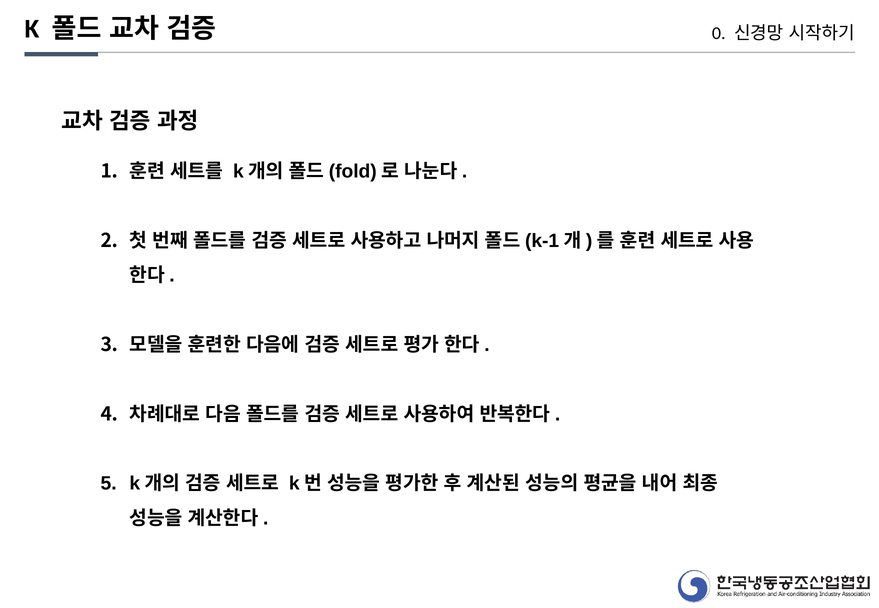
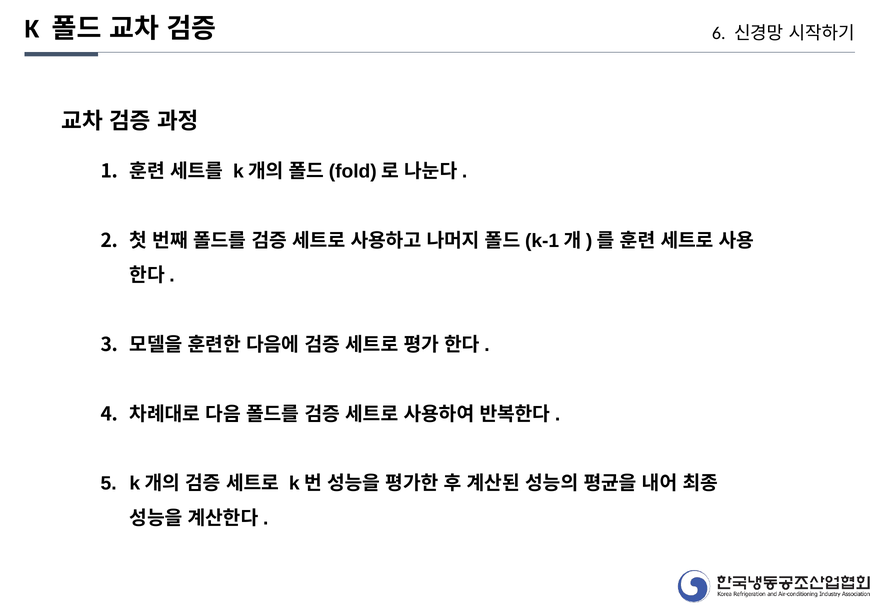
0: 0 -> 6
